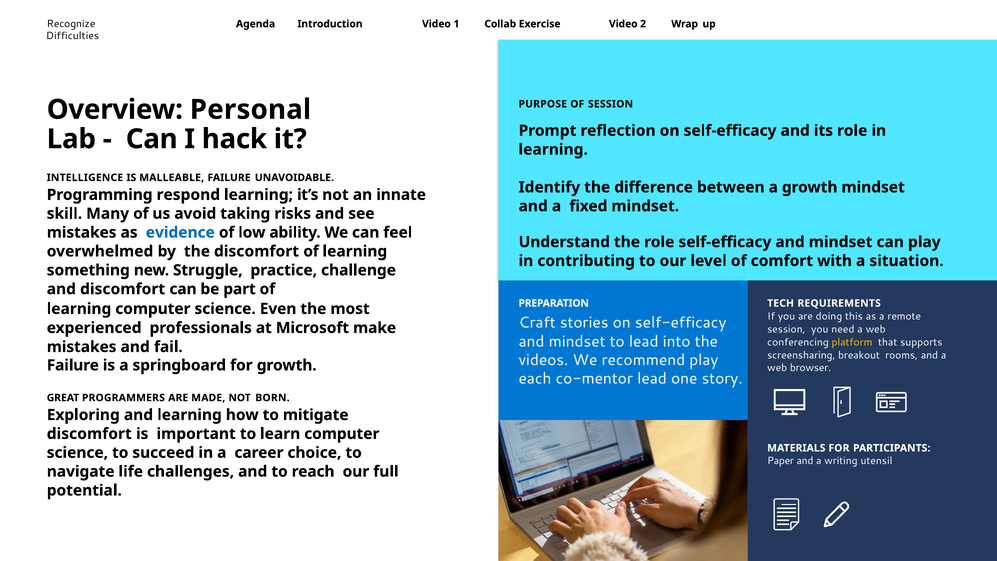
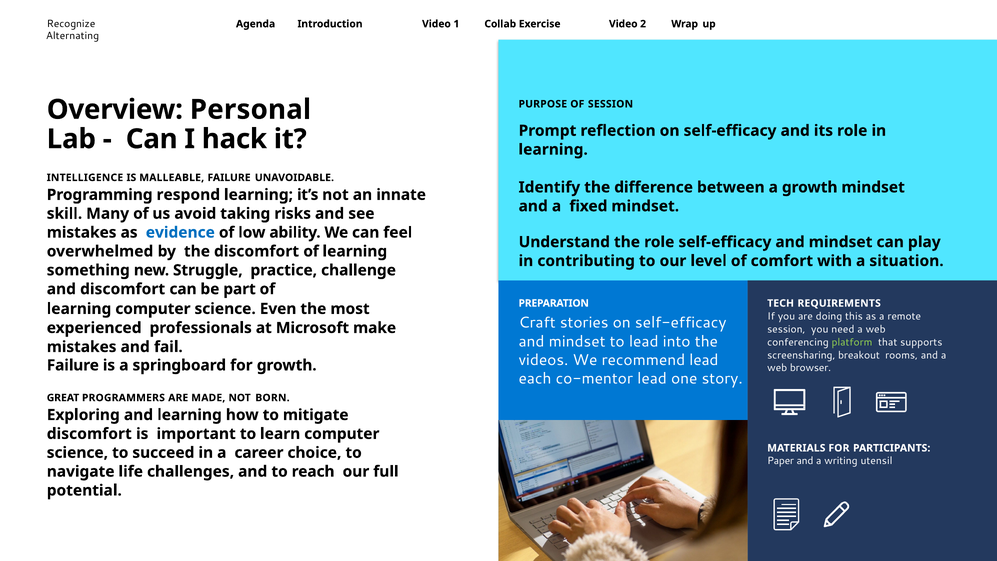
Difficulties: Difficulties -> Alternating
platform colour: yellow -> light green
recommend play: play -> lead
